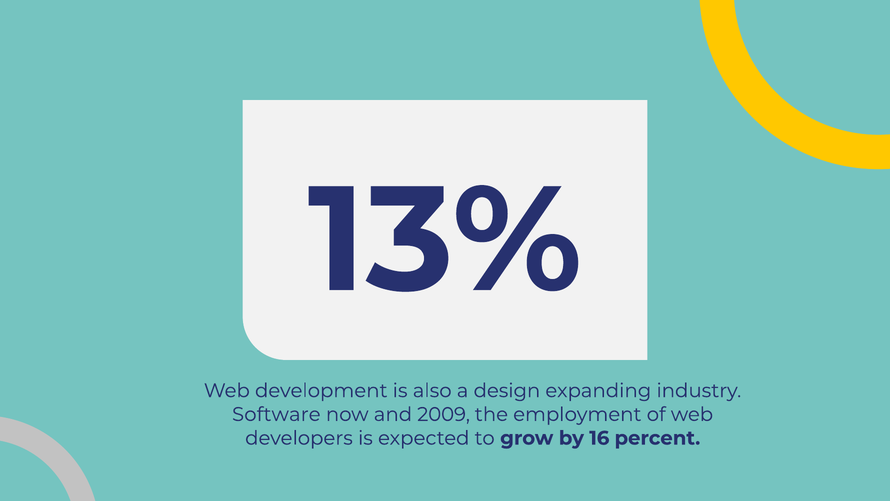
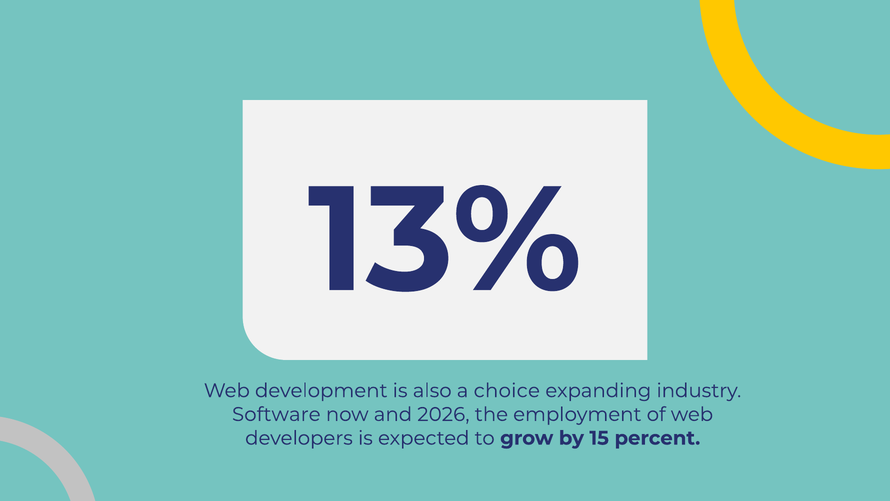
design: design -> choice
2009: 2009 -> 2026
16: 16 -> 15
